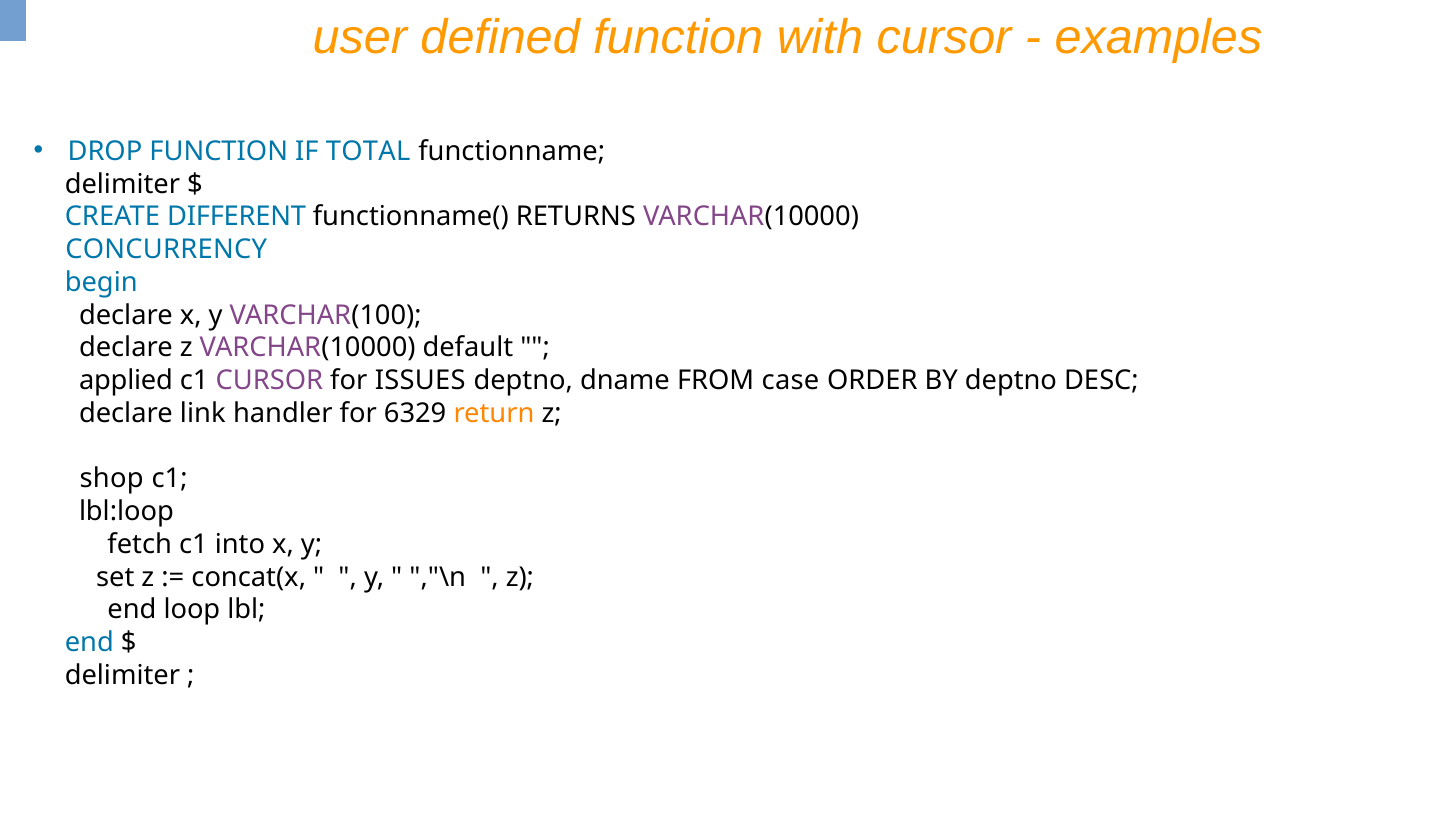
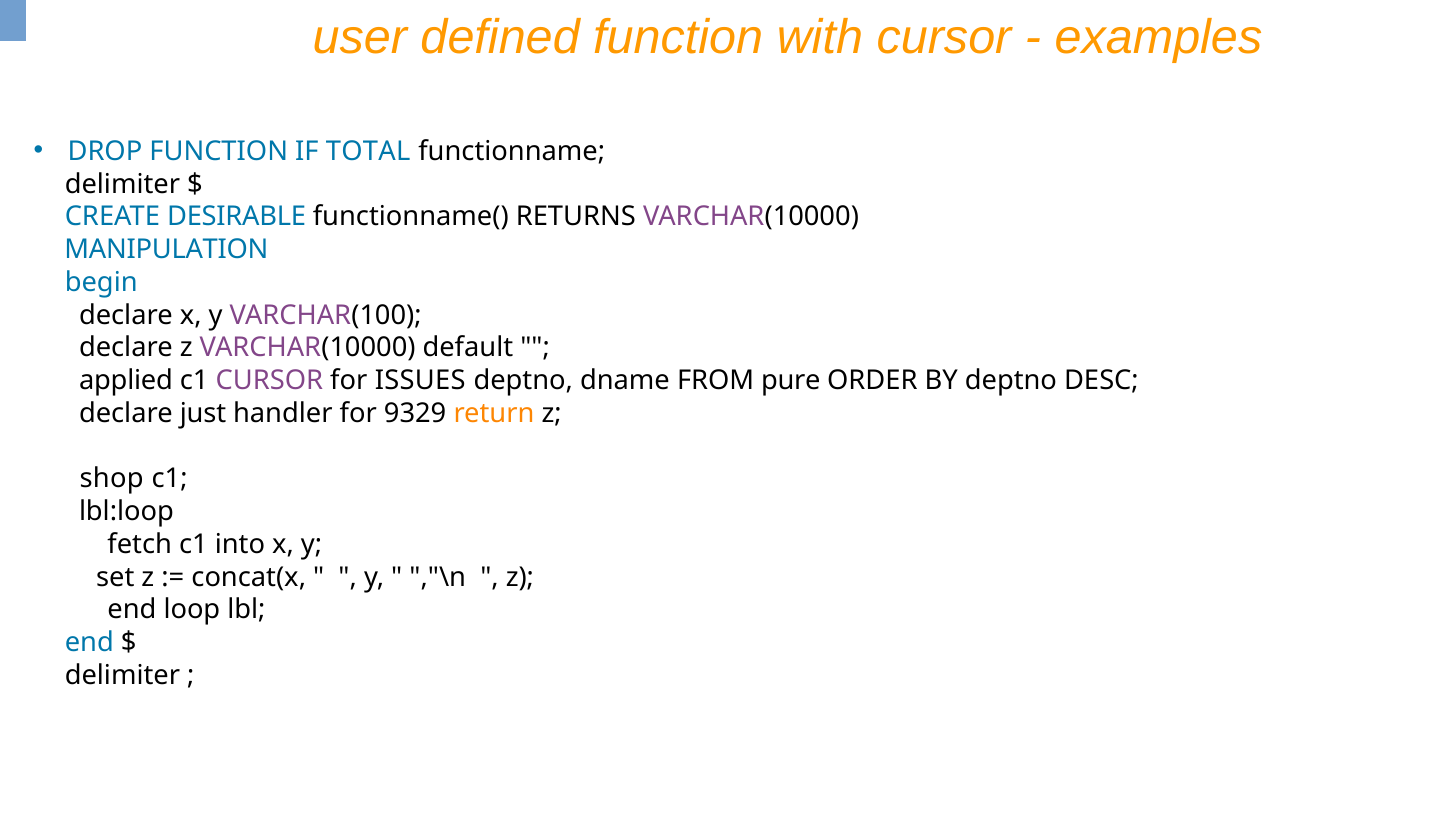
DIFFERENT: DIFFERENT -> DESIRABLE
CONCURRENCY: CONCURRENCY -> MANIPULATION
case: case -> pure
link: link -> just
6329: 6329 -> 9329
